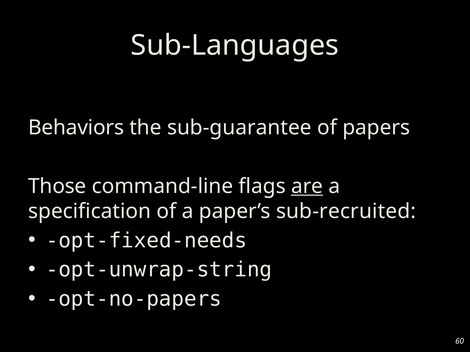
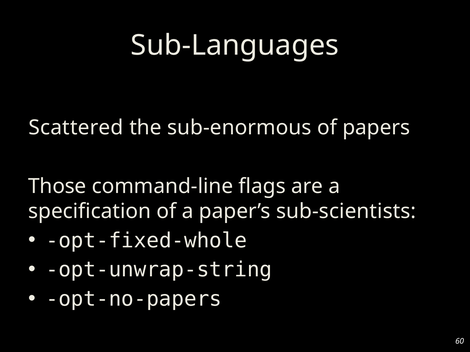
Behaviors: Behaviors -> Scattered
sub-guarantee: sub-guarantee -> sub-enormous
are underline: present -> none
sub-recruited: sub-recruited -> sub-scientists
opt-fixed-needs: opt-fixed-needs -> opt-fixed-whole
